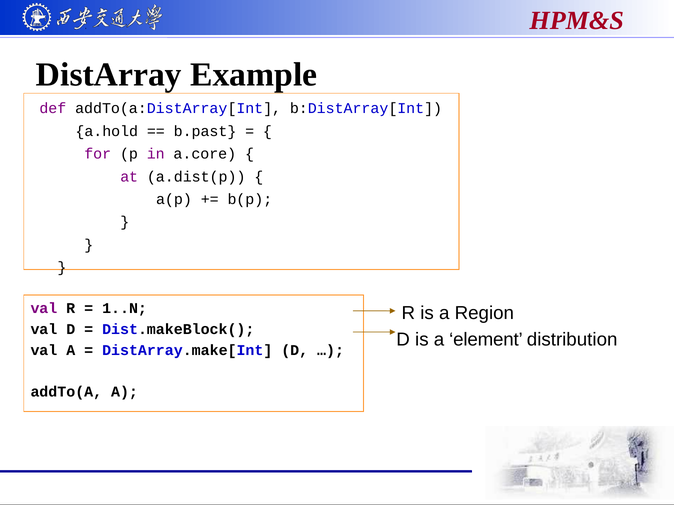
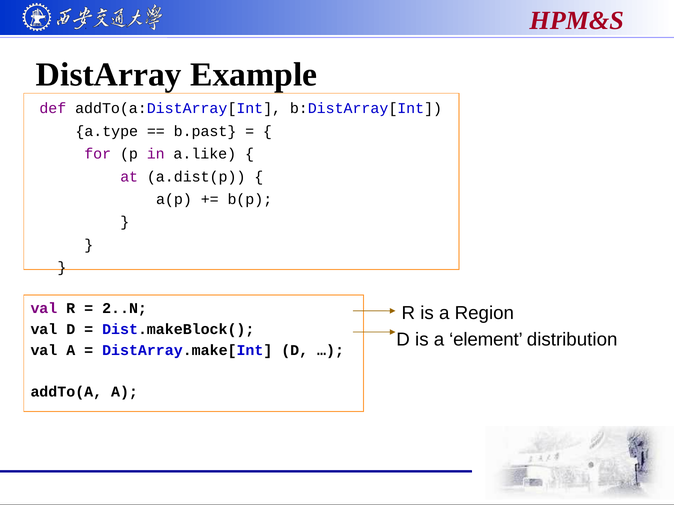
a.hold: a.hold -> a.type
a.core: a.core -> a.like
1..N: 1..N -> 2..N
